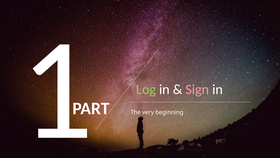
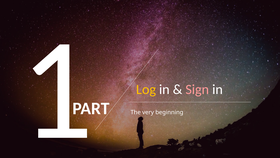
Log colour: light green -> yellow
